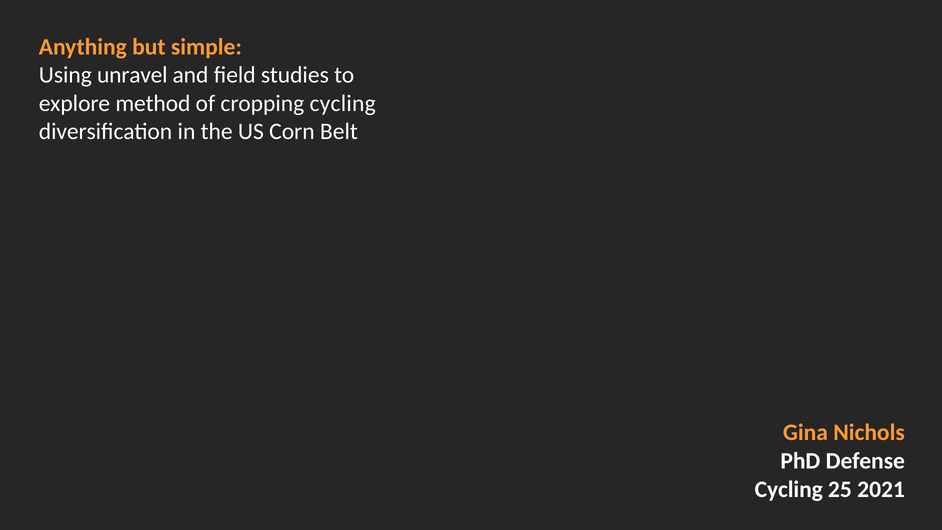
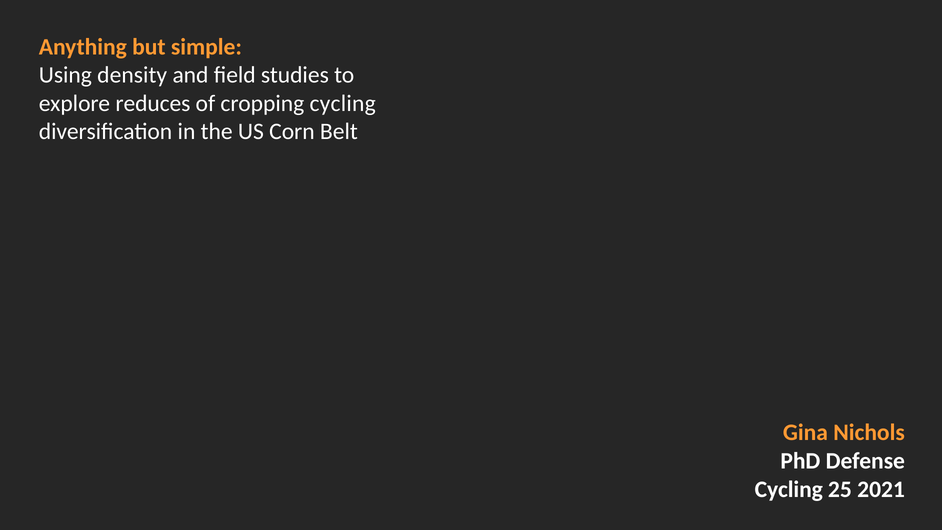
unravel: unravel -> density
method: method -> reduces
